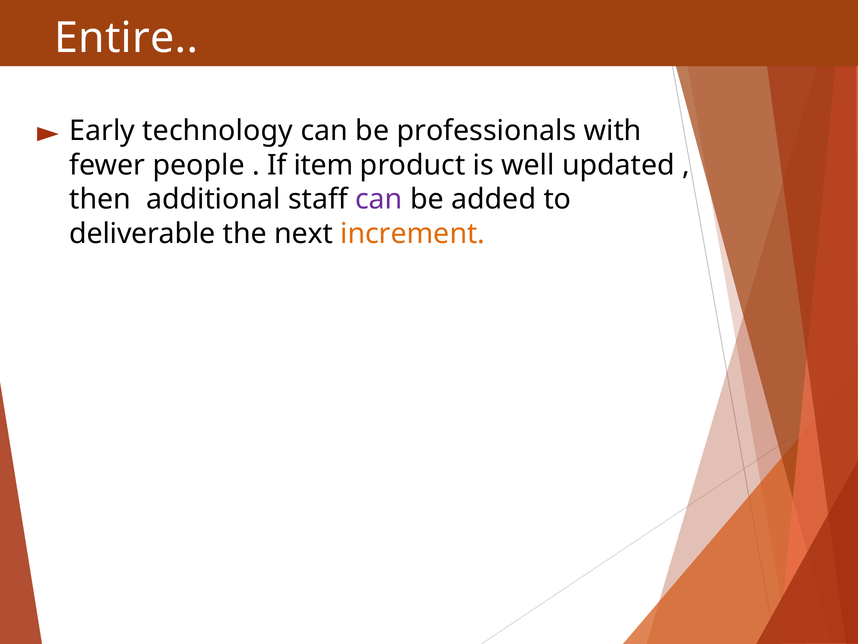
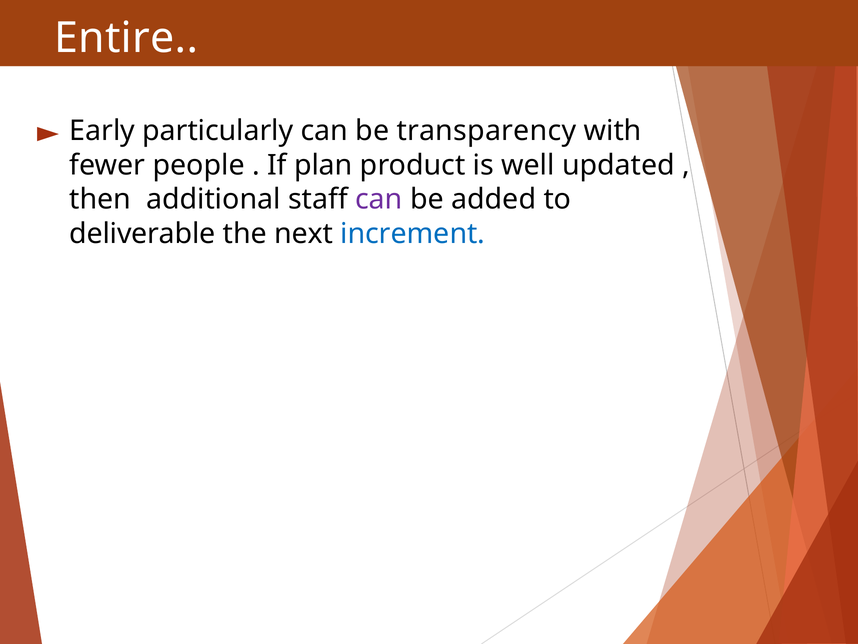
technology: technology -> particularly
professionals: professionals -> transparency
item: item -> plan
increment colour: orange -> blue
